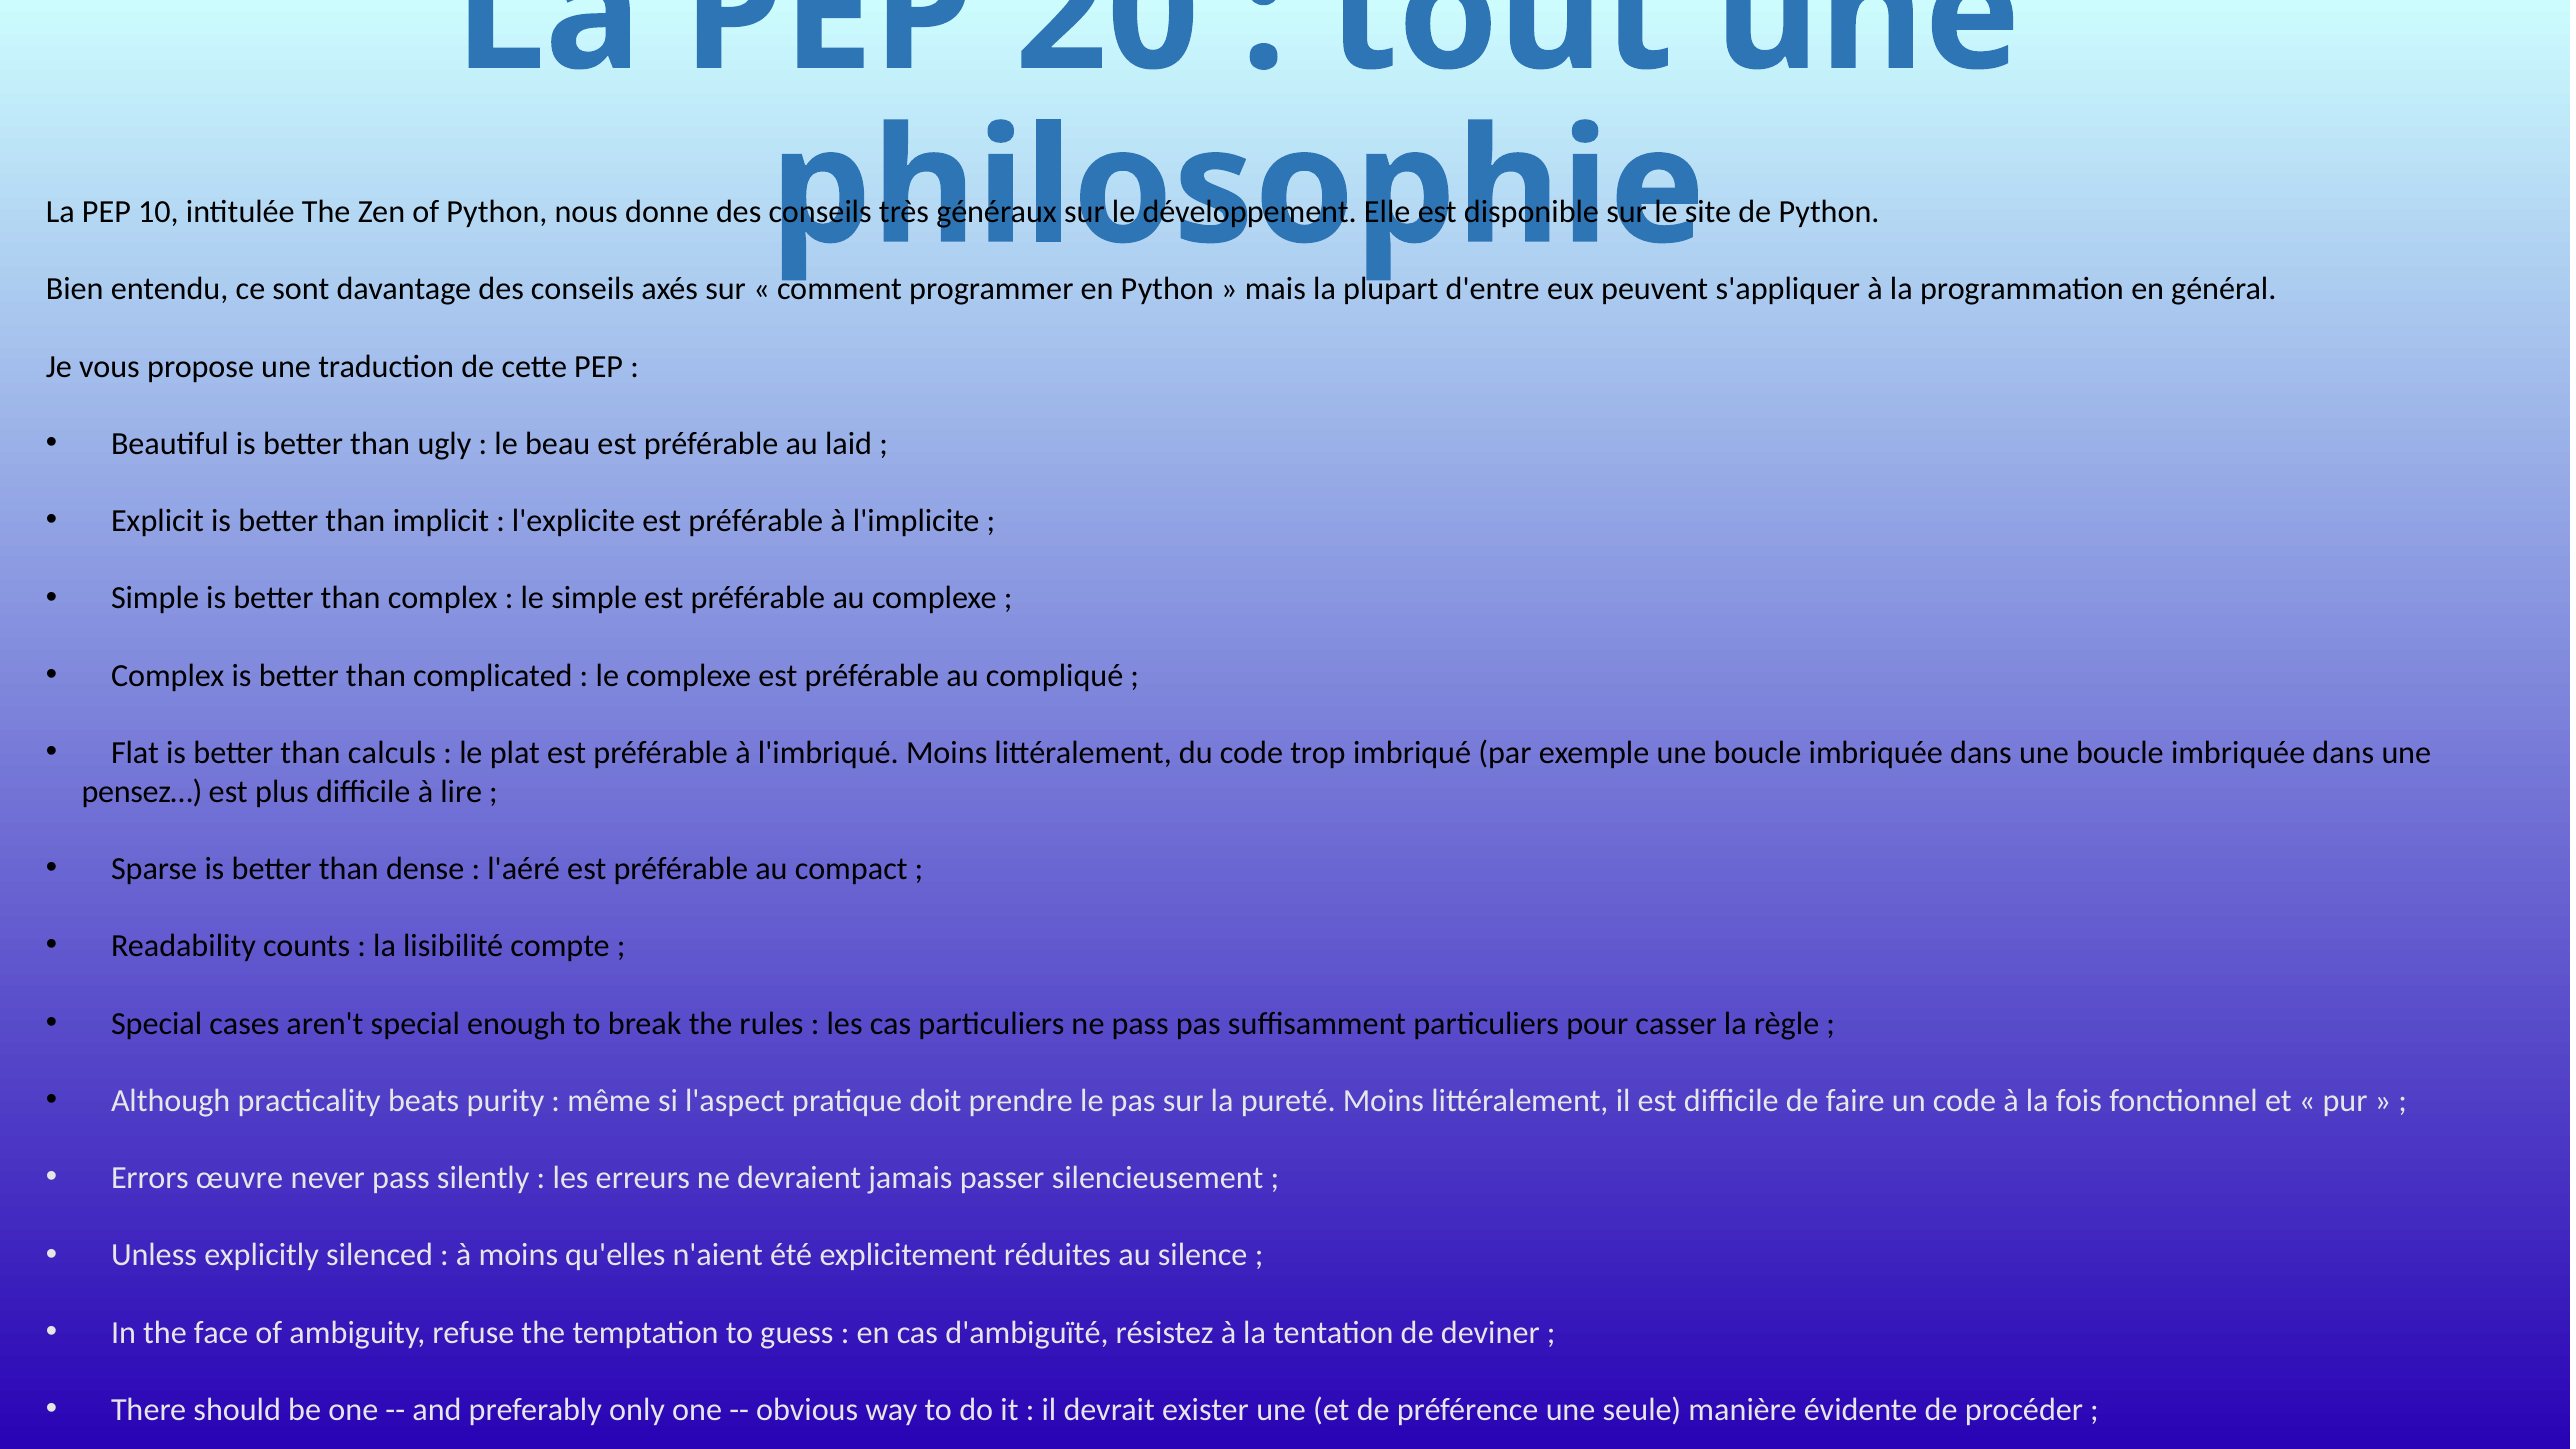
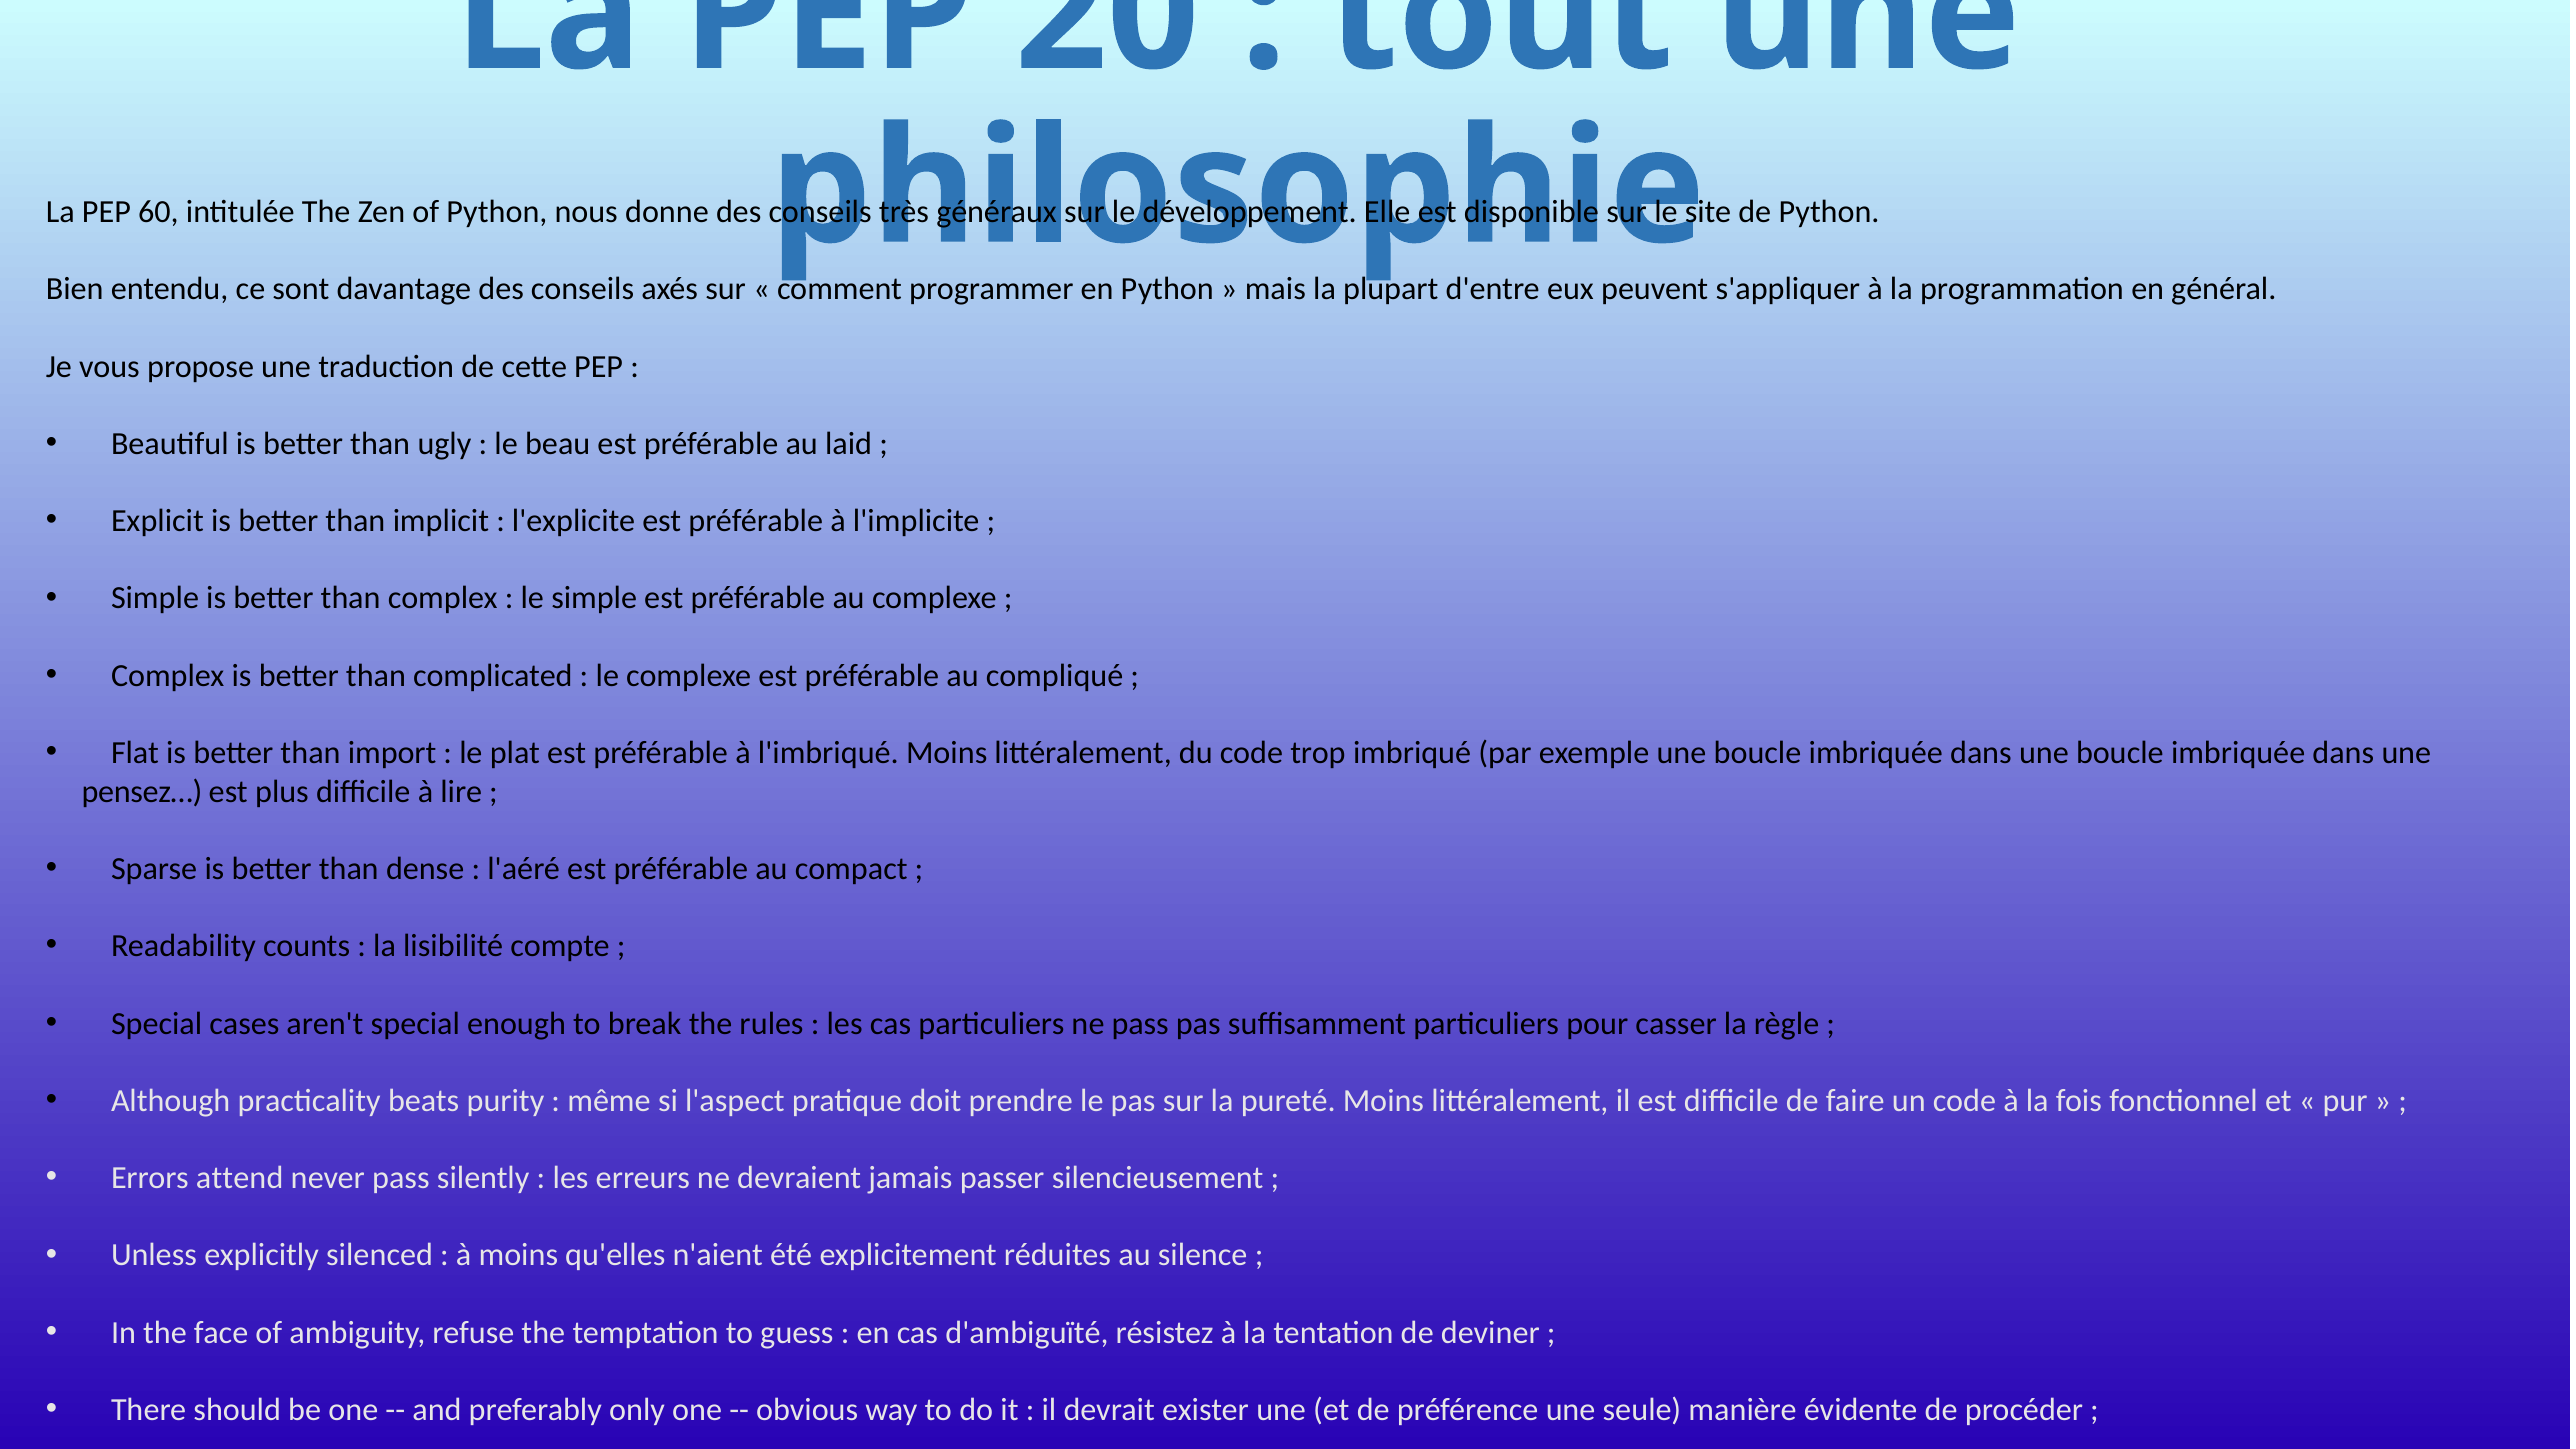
10: 10 -> 60
calculs: calculs -> import
œuvre: œuvre -> attend
